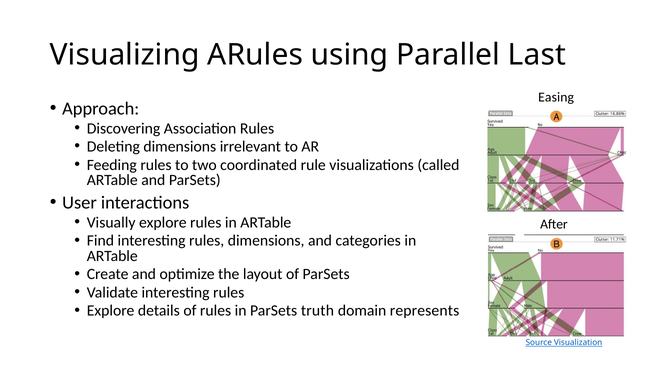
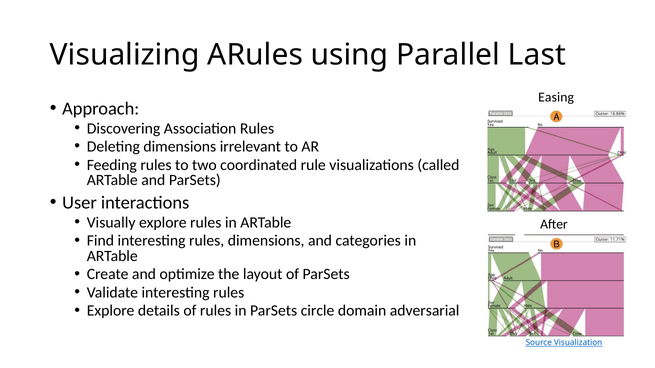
truth: truth -> circle
represents: represents -> adversarial
